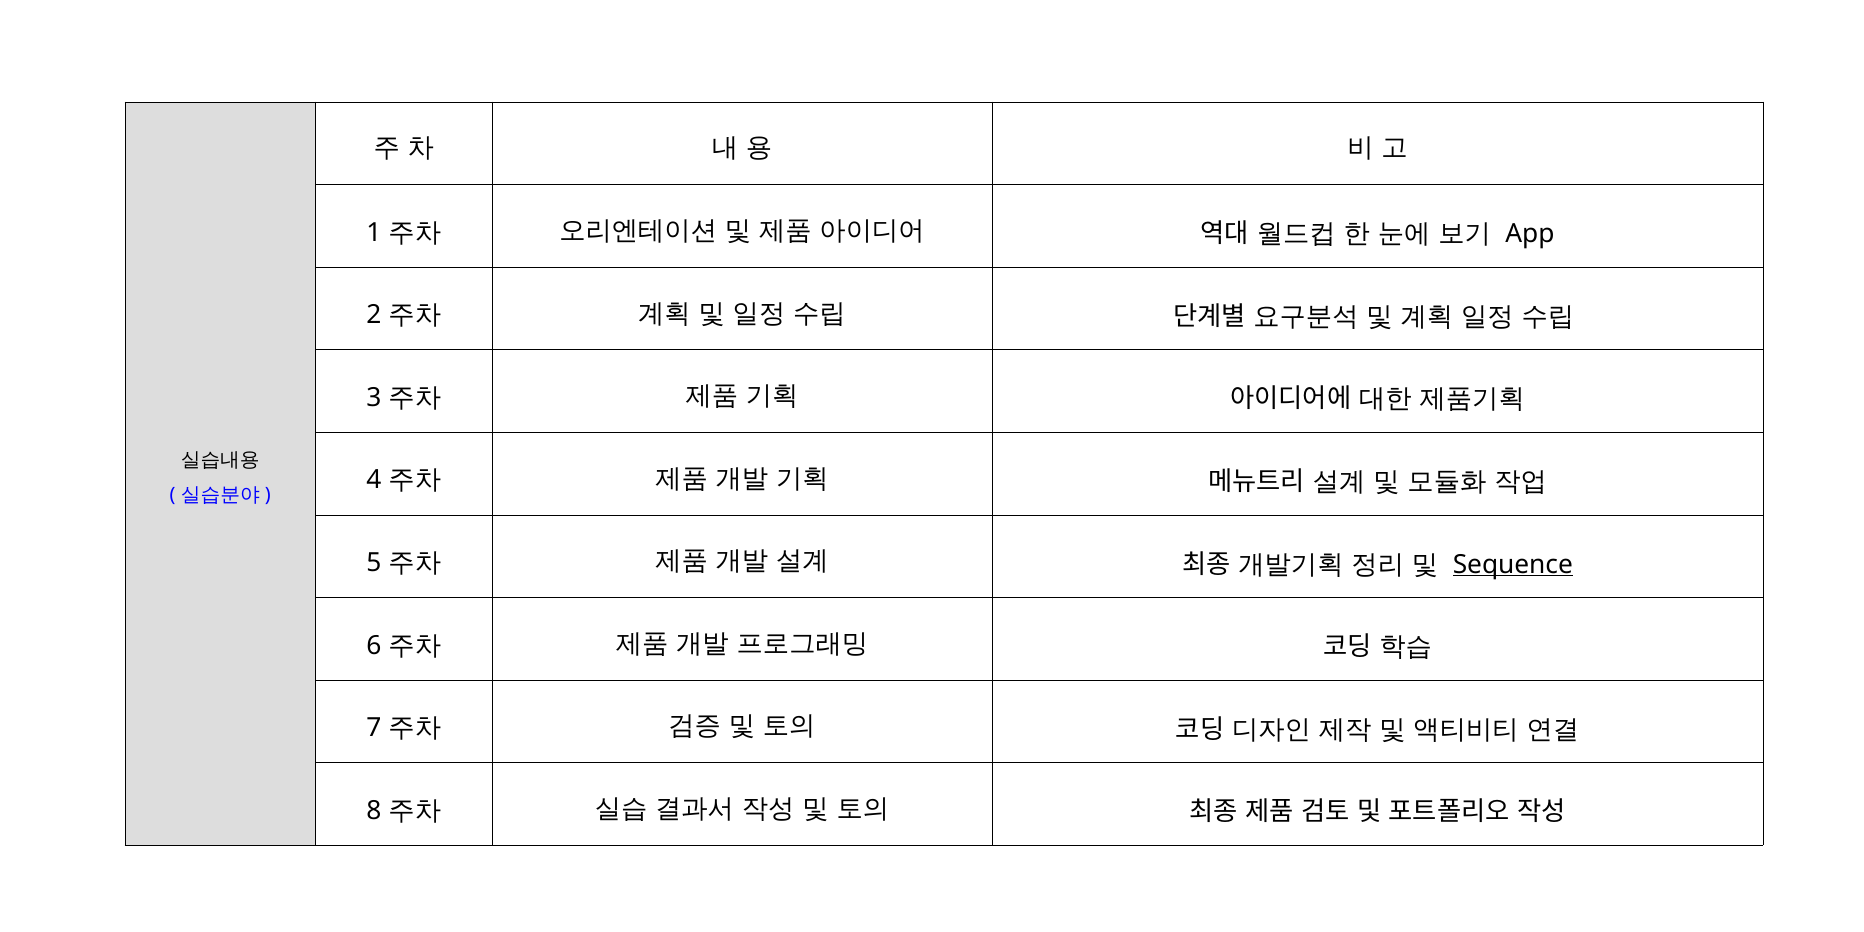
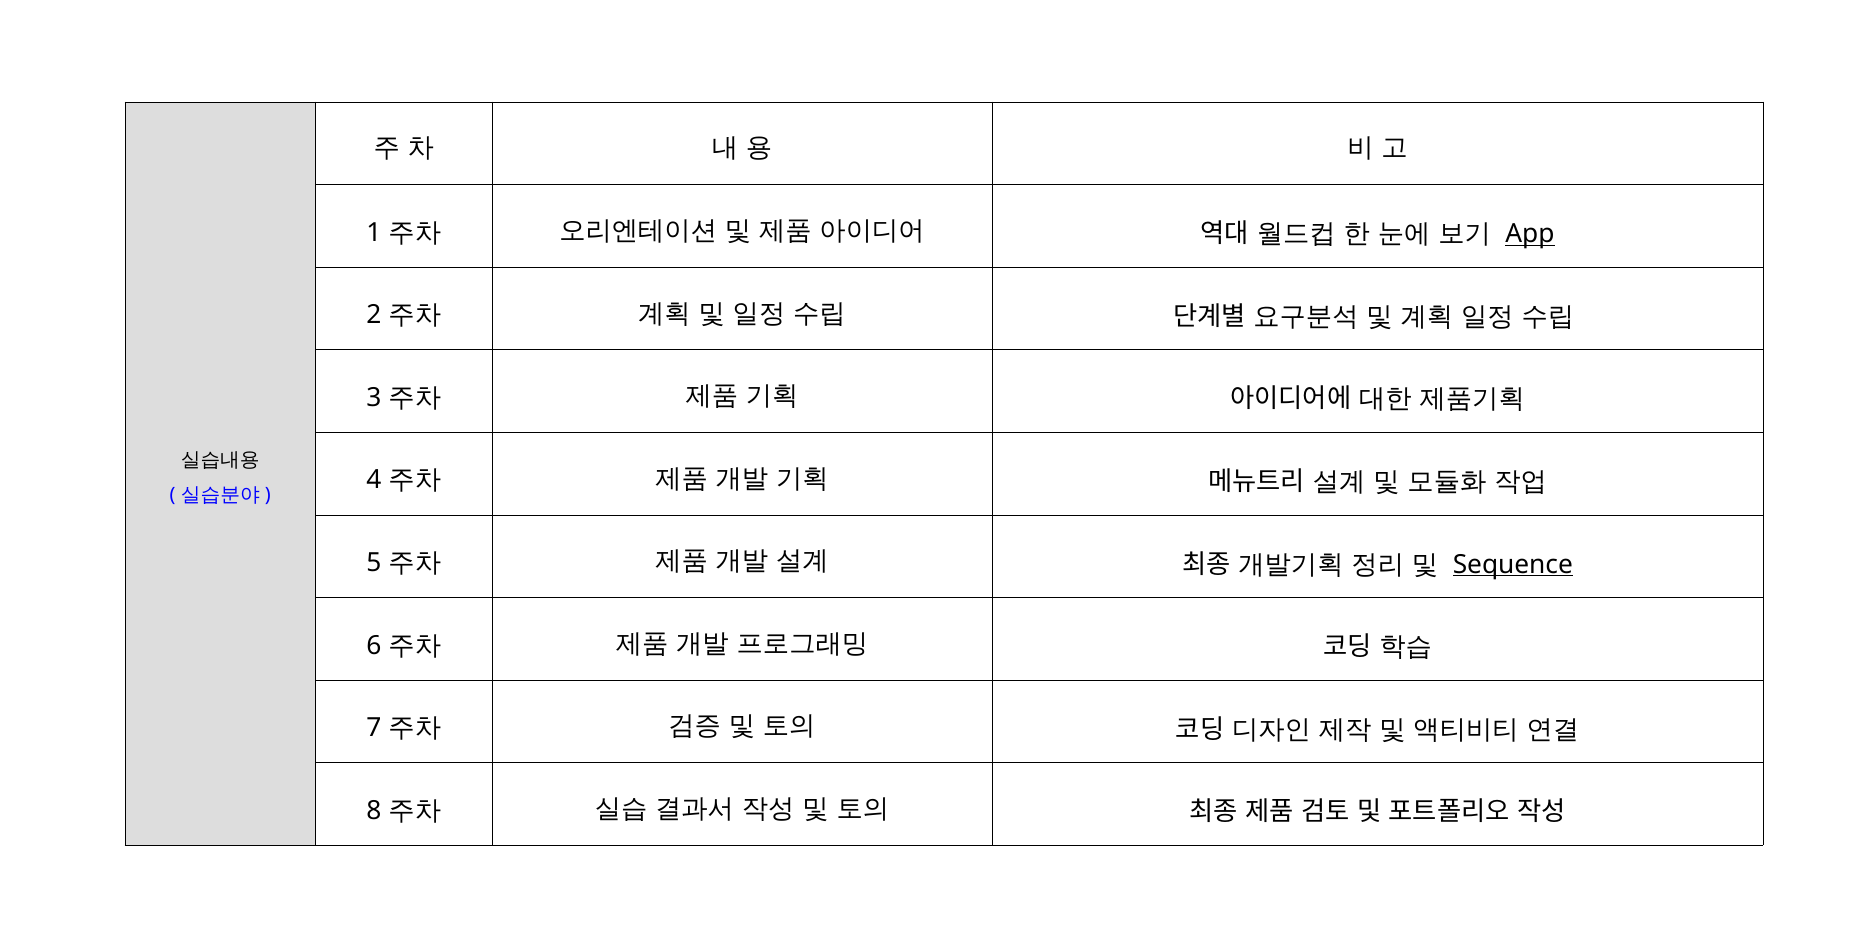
App underline: none -> present
